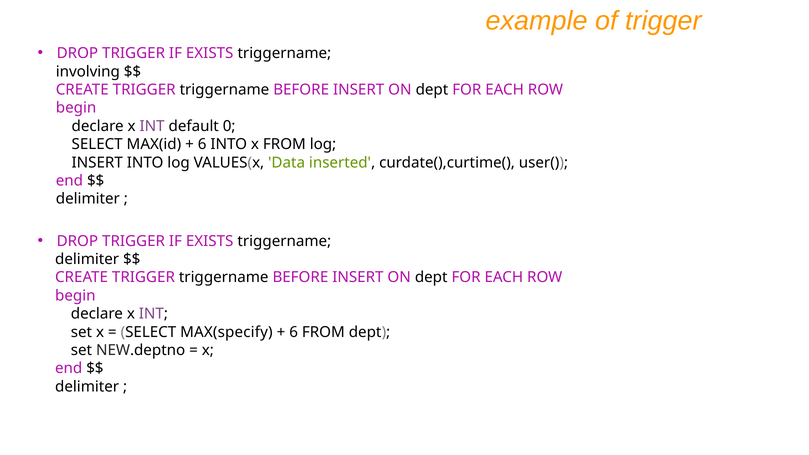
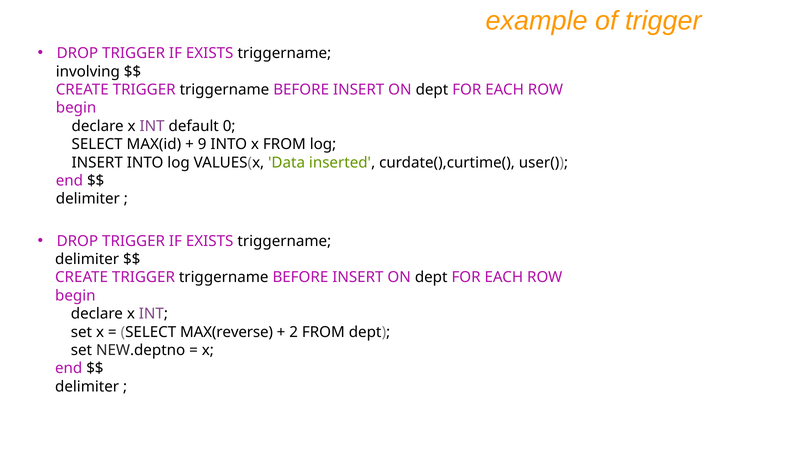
6 at (202, 144): 6 -> 9
MAX(specify: MAX(specify -> MAX(reverse
6 at (294, 332): 6 -> 2
